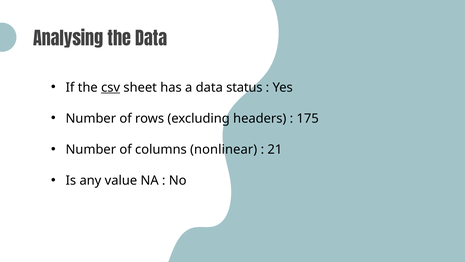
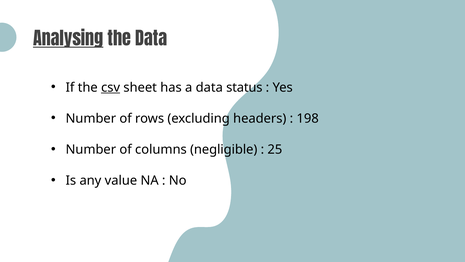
Analysing underline: none -> present
175: 175 -> 198
nonlinear: nonlinear -> negligible
21: 21 -> 25
